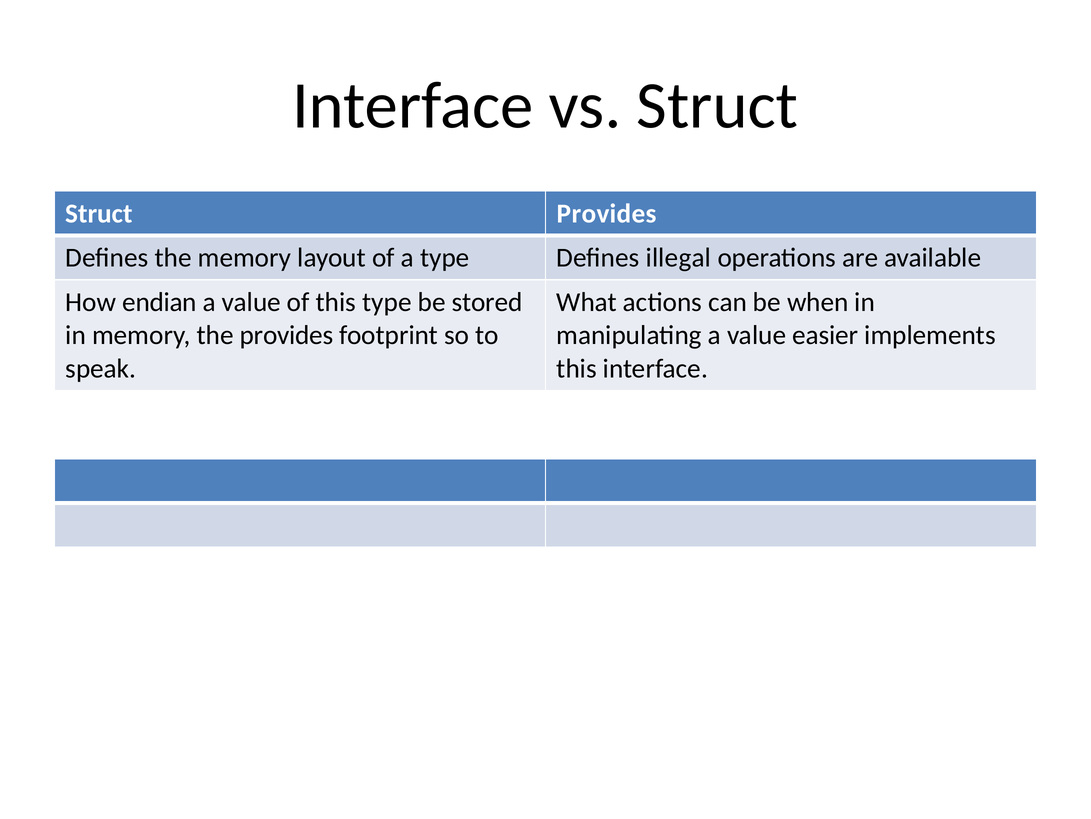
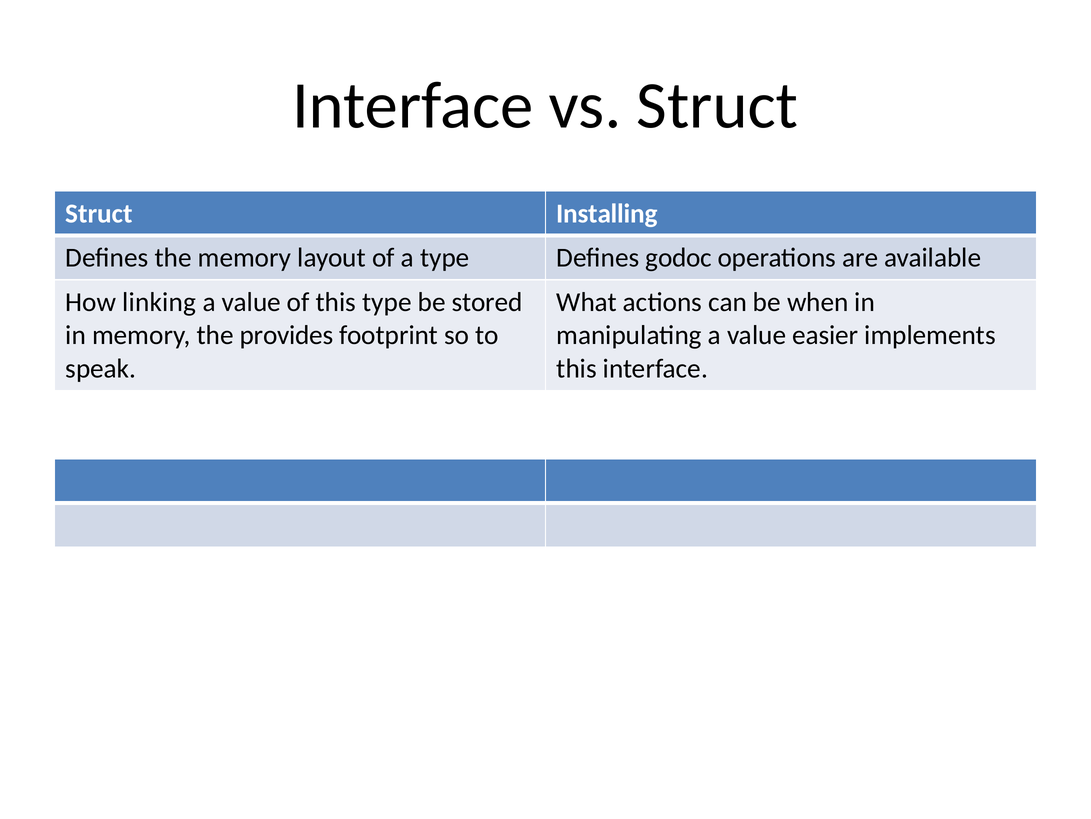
Struct Provides: Provides -> Installing
illegal: illegal -> godoc
endian: endian -> linking
